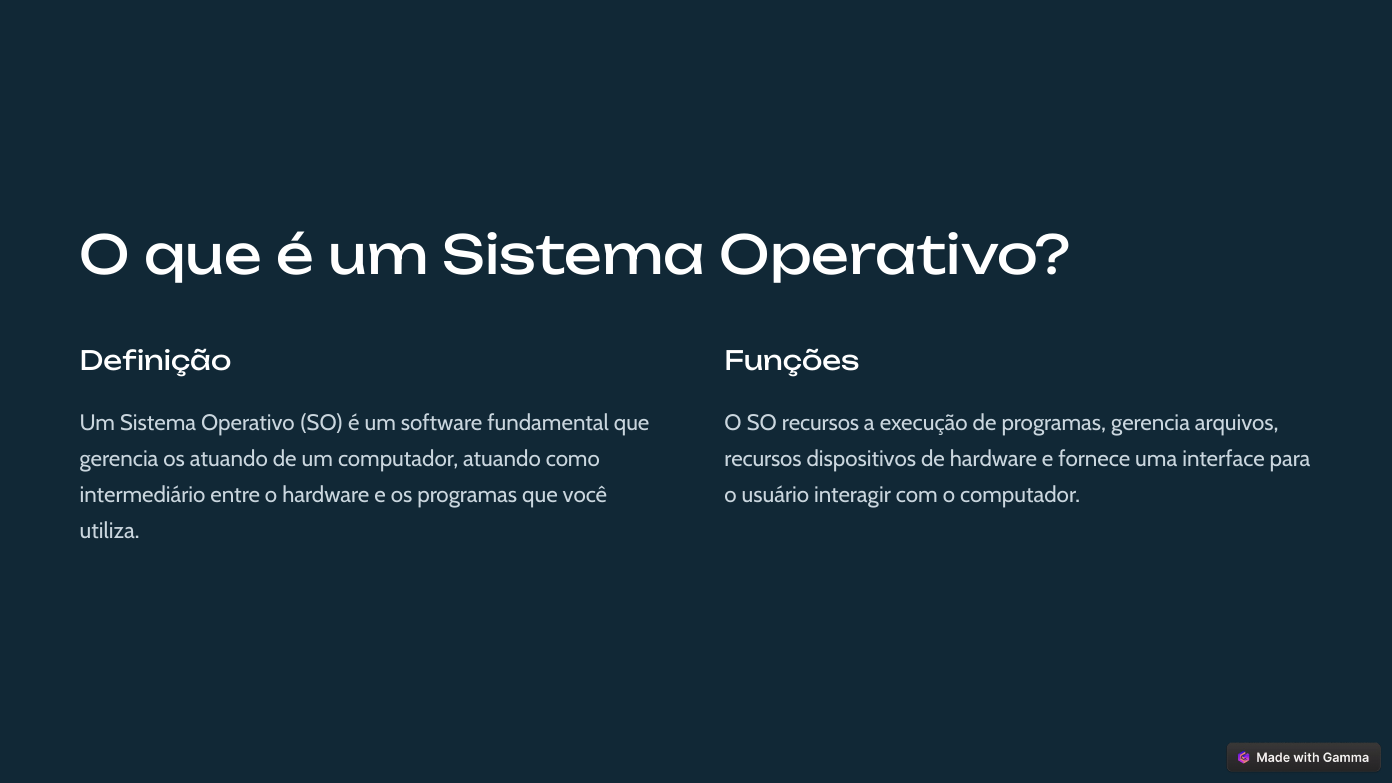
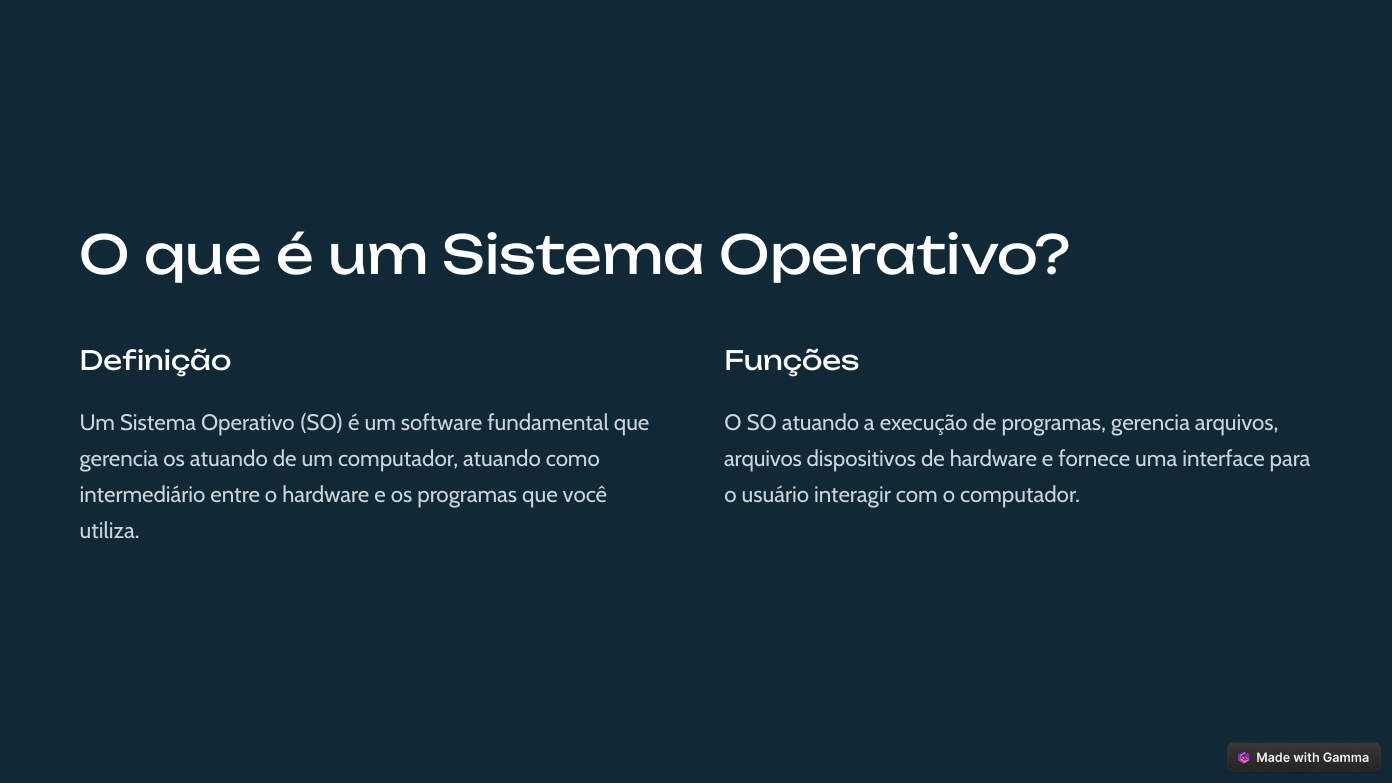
SO recursos: recursos -> atuando
recursos at (763, 459): recursos -> arquivos
